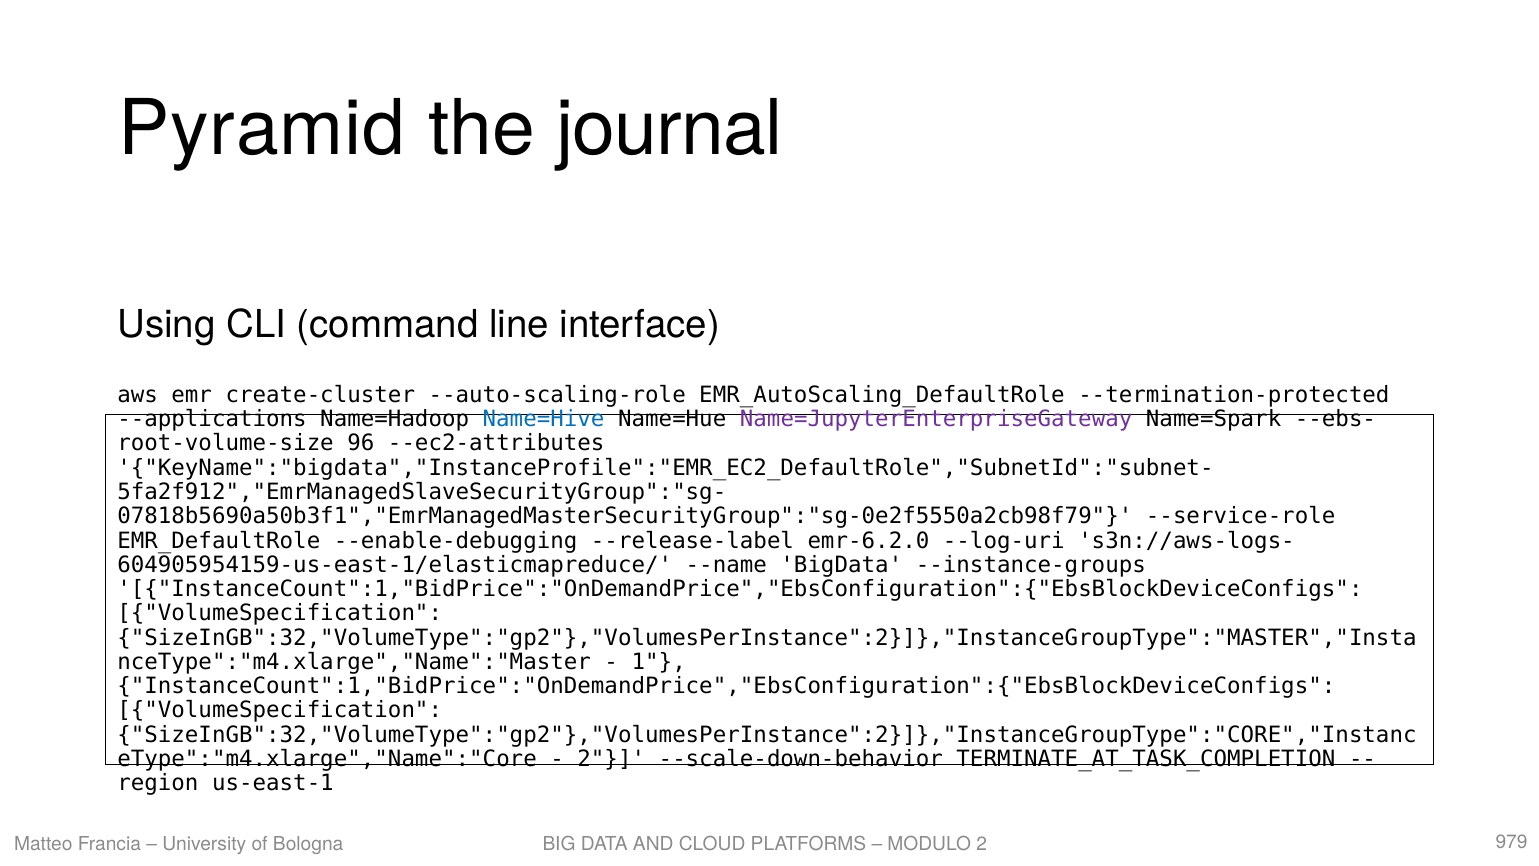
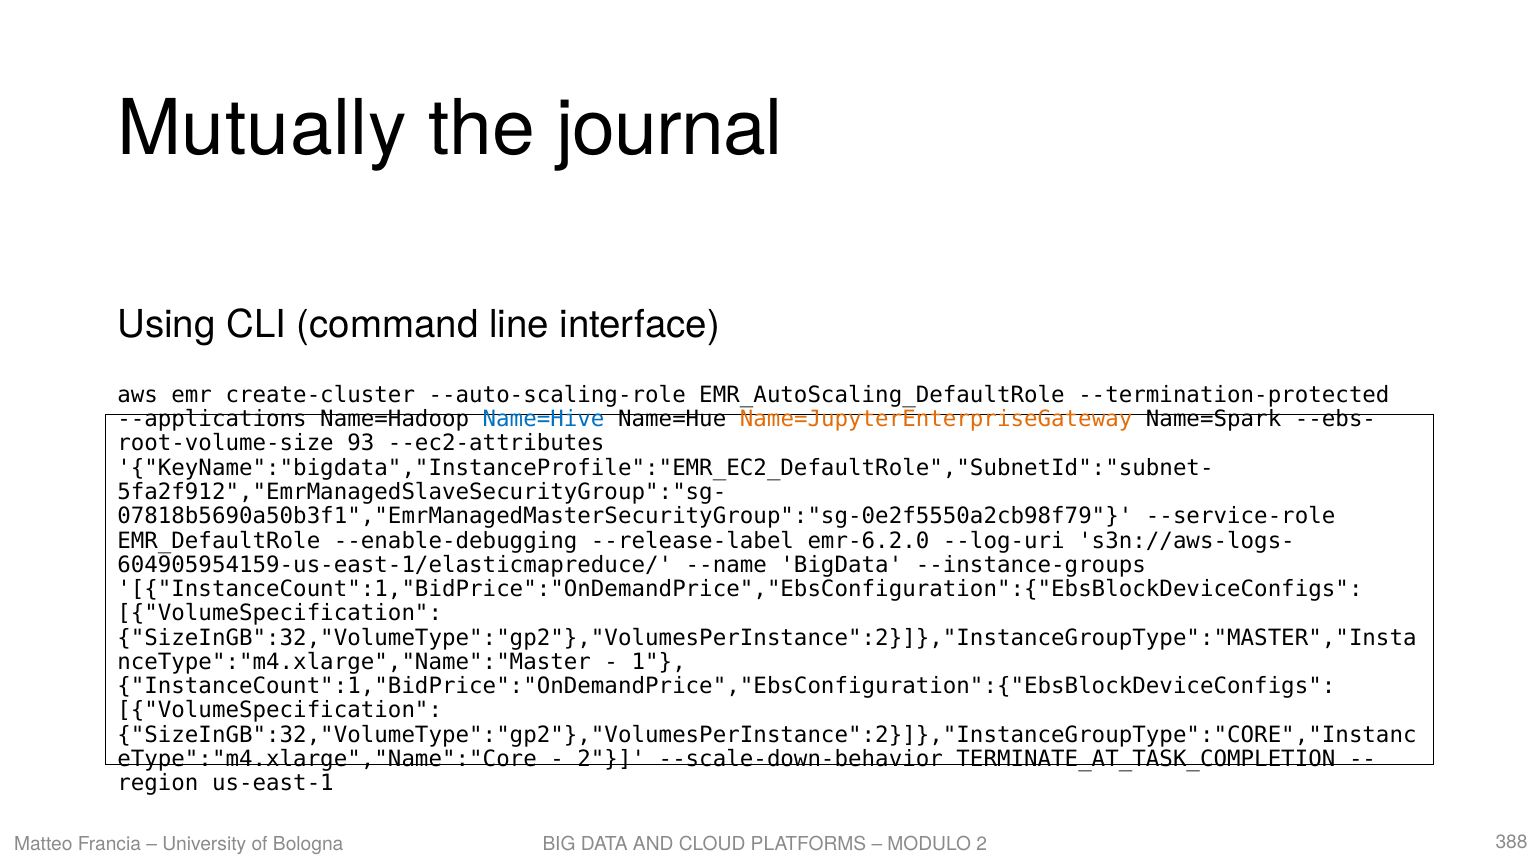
Pyramid: Pyramid -> Mutually
Name=JupyterEnterpriseGateway colour: purple -> orange
96: 96 -> 93
979: 979 -> 388
